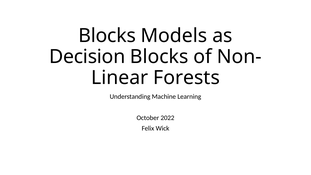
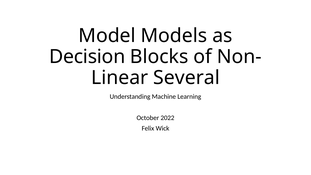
Blocks at (107, 36): Blocks -> Model
Forests: Forests -> Several
